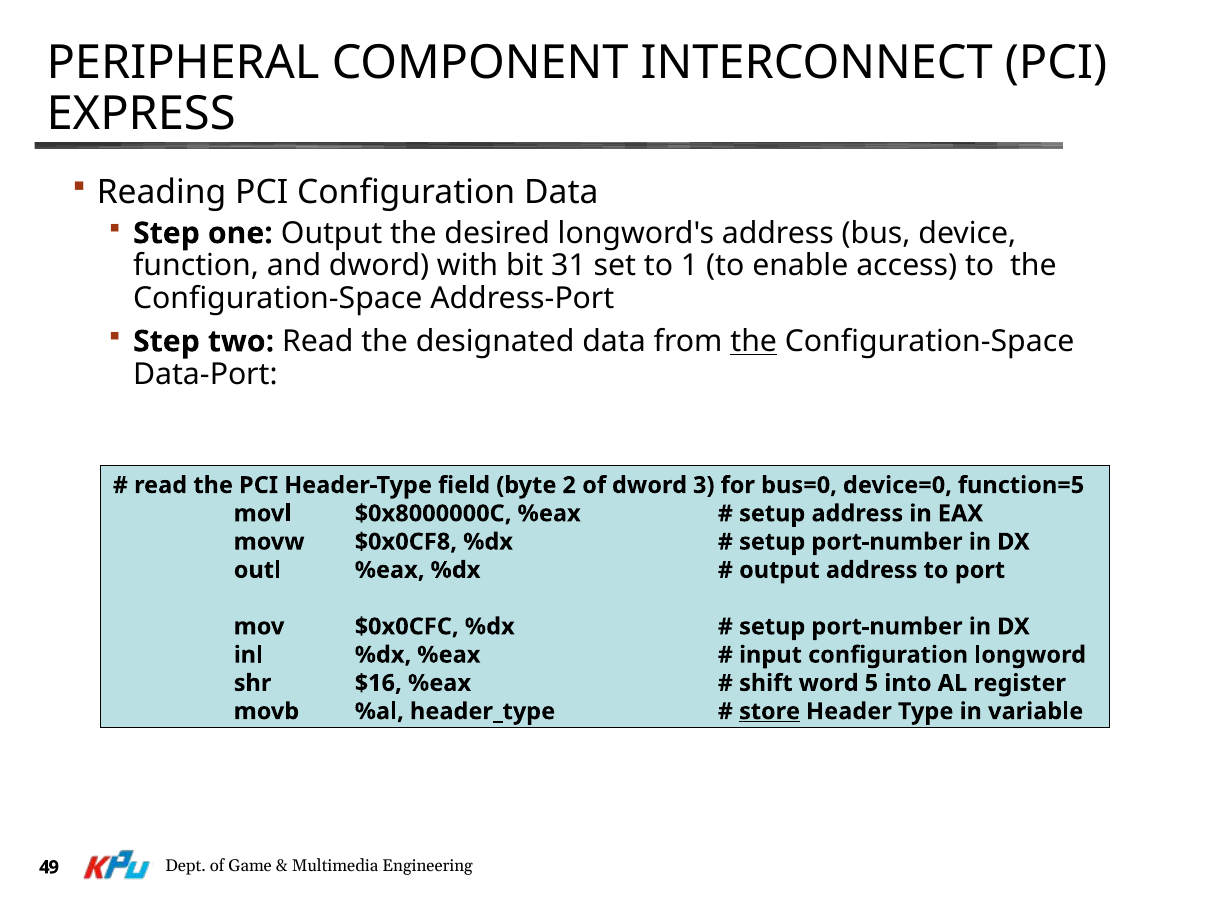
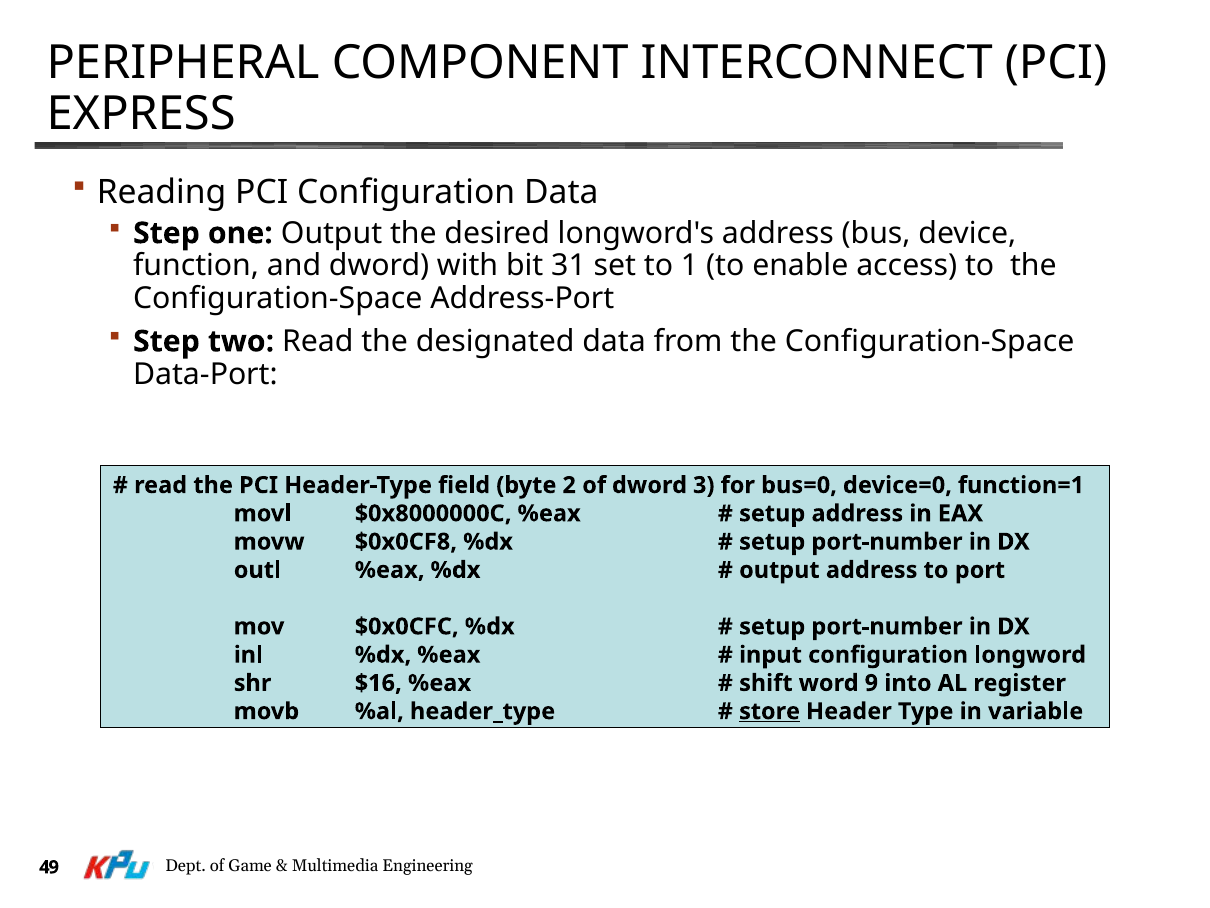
the at (754, 341) underline: present -> none
function=5: function=5 -> function=1
5: 5 -> 9
